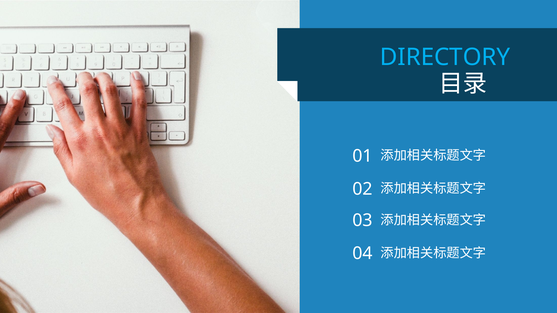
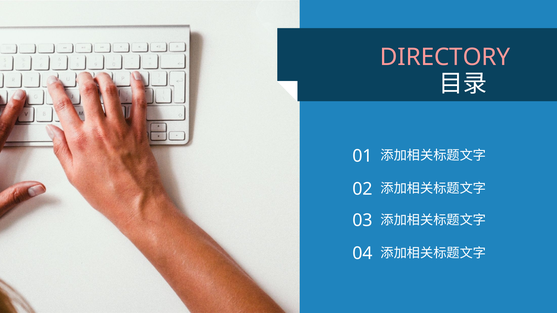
DIRECTORY colour: light blue -> pink
